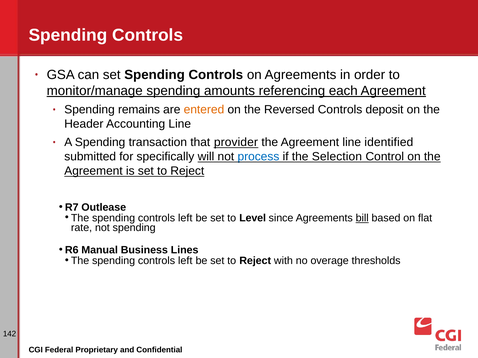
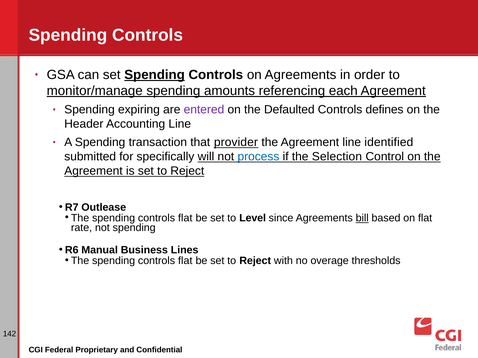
Spending at (155, 75) underline: none -> present
remains: remains -> expiring
entered colour: orange -> purple
Reversed: Reversed -> Defaulted
deposit: deposit -> defines
left at (185, 218): left -> flat
left at (185, 261): left -> flat
